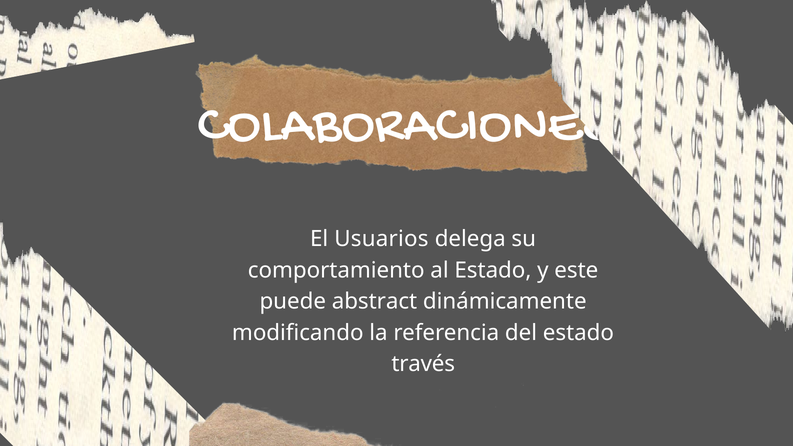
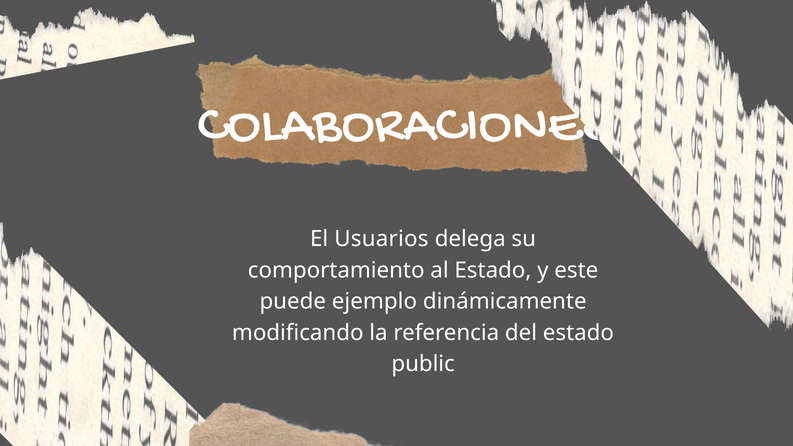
abstract: abstract -> ejemplo
través: través -> public
